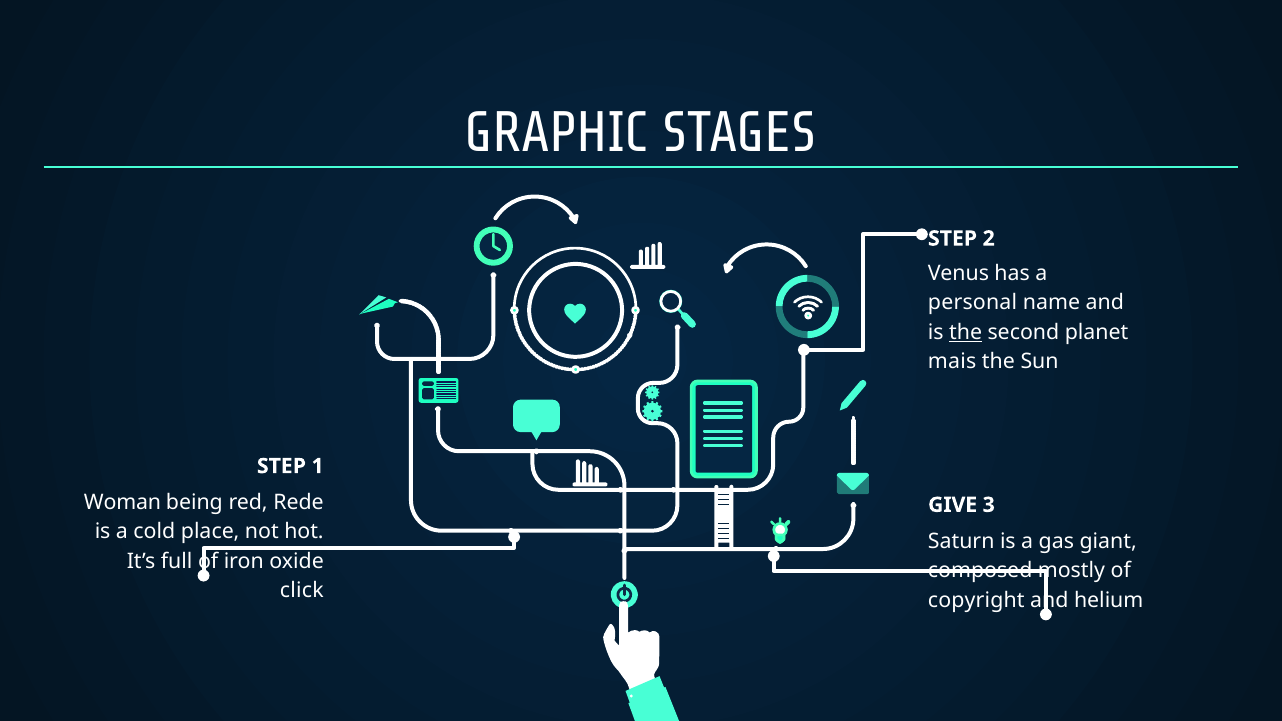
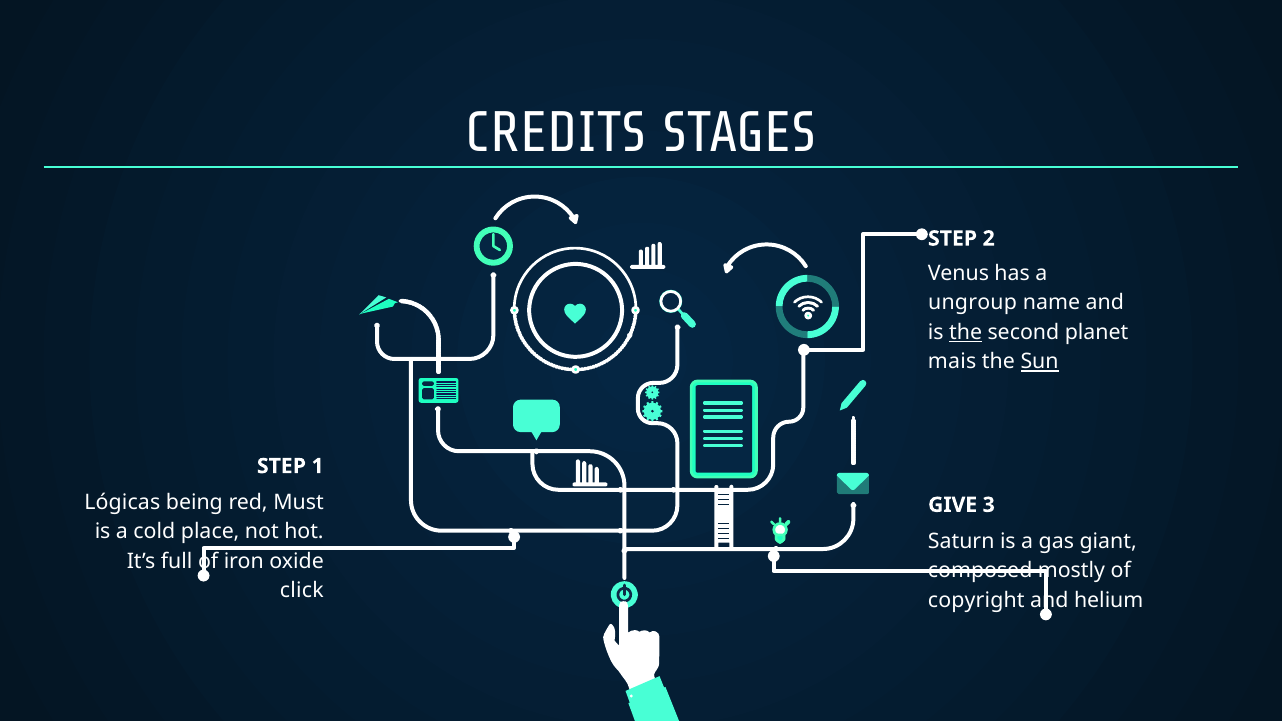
GRAPHIC: GRAPHIC -> CREDITS
personal: personal -> ungroup
Sun underline: none -> present
Woman: Woman -> Lógicas
Rede: Rede -> Must
